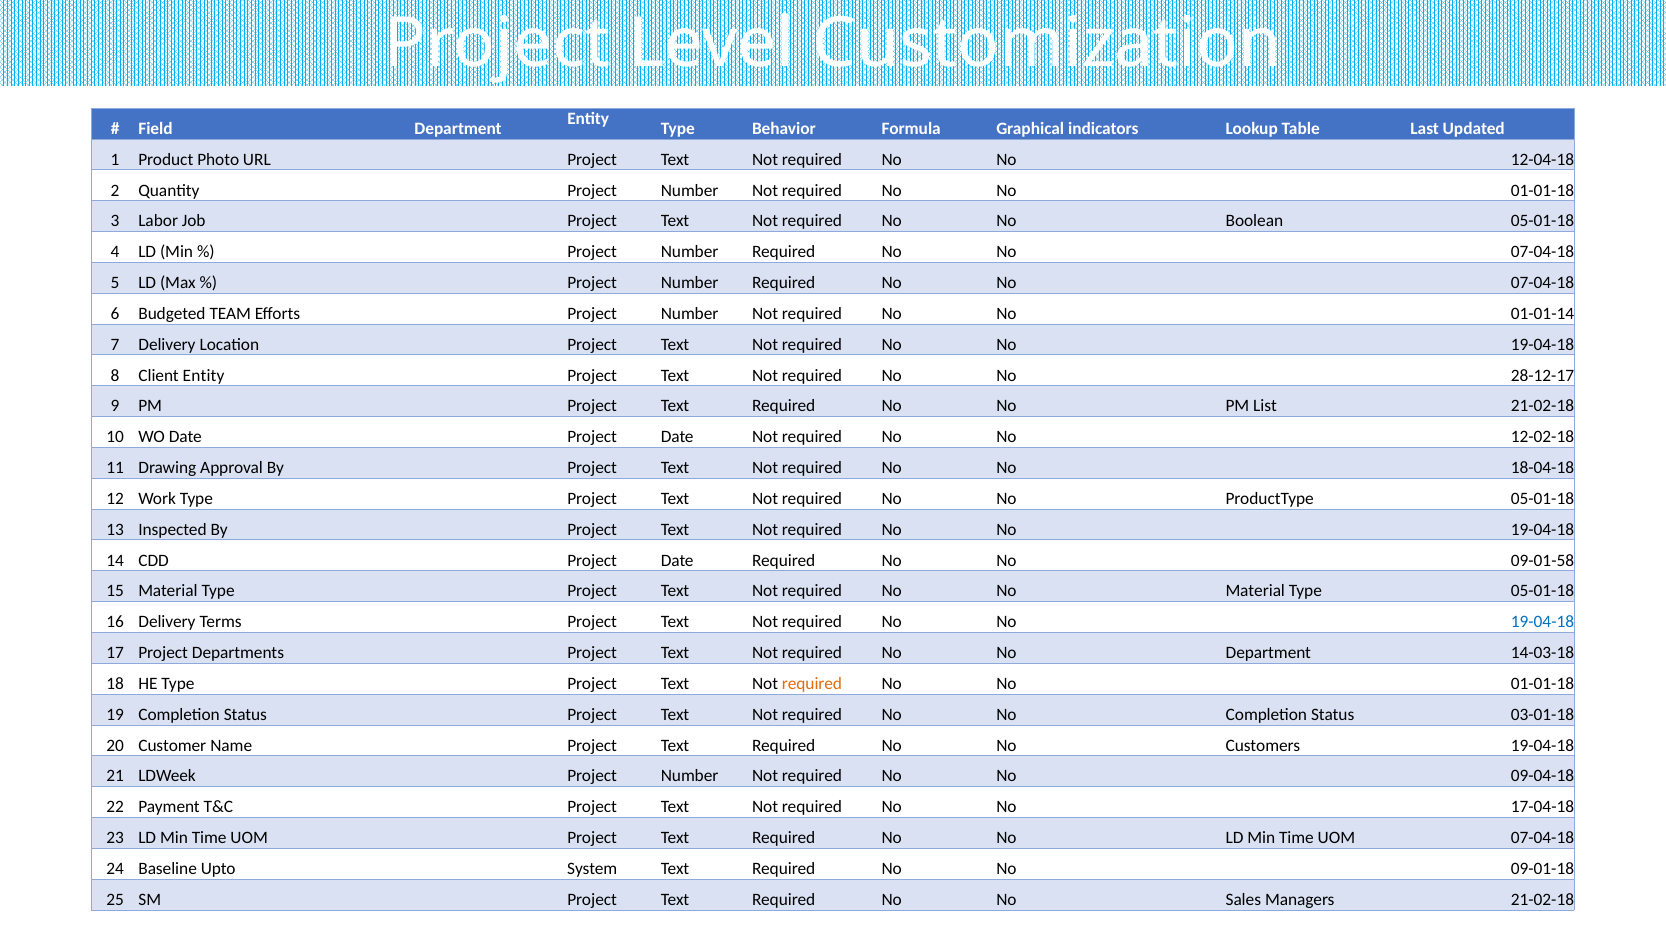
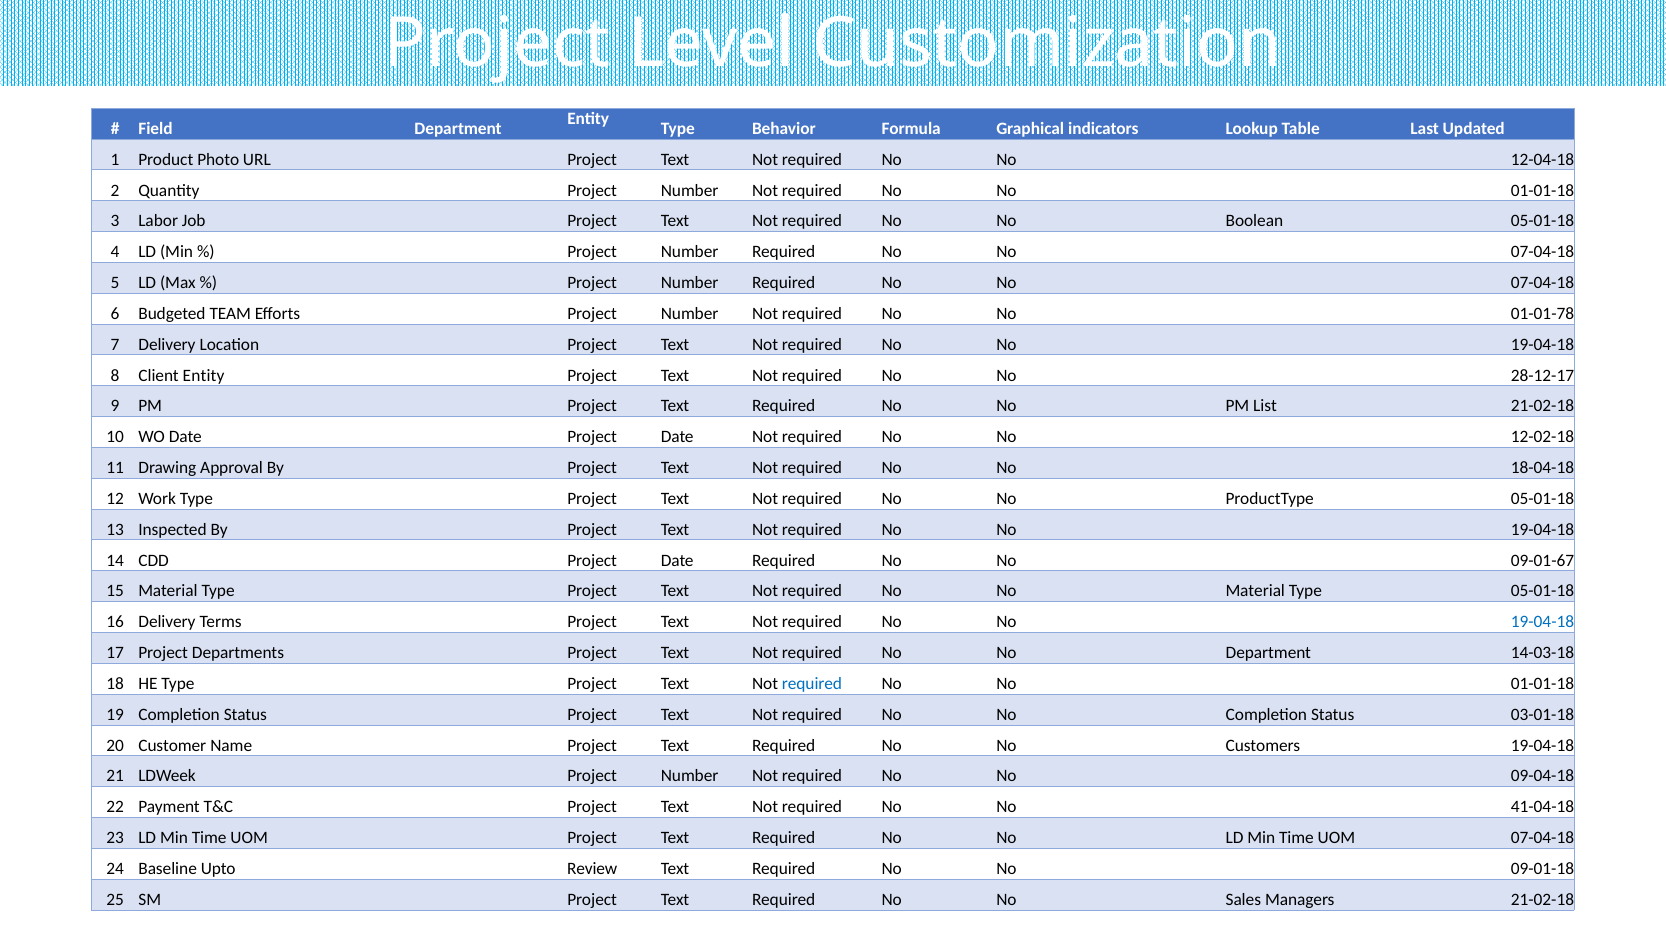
01-01-14: 01-01-14 -> 01-01-78
09-01-58: 09-01-58 -> 09-01-67
required at (812, 684) colour: orange -> blue
17-04-18: 17-04-18 -> 41-04-18
System: System -> Review
